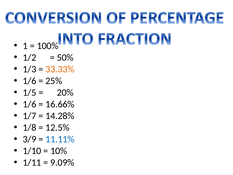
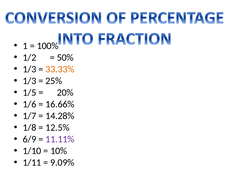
1/6 at (30, 81): 1/6 -> 1/3
3/9: 3/9 -> 6/9
11.11% colour: blue -> purple
